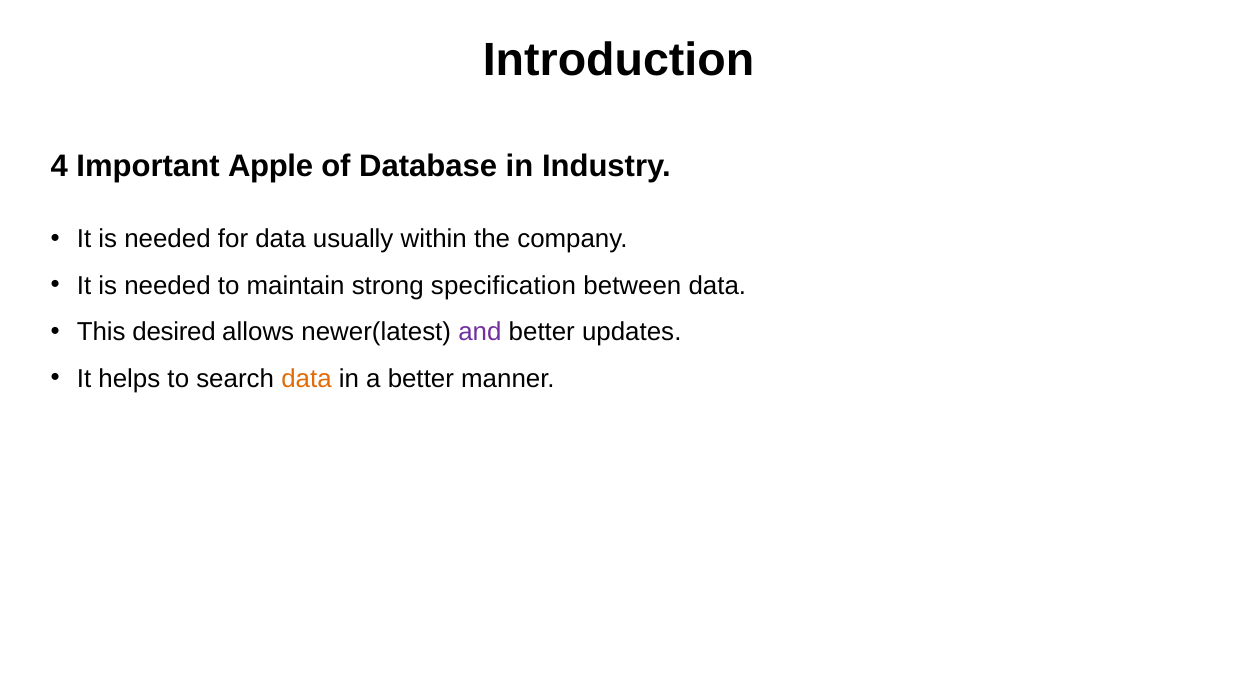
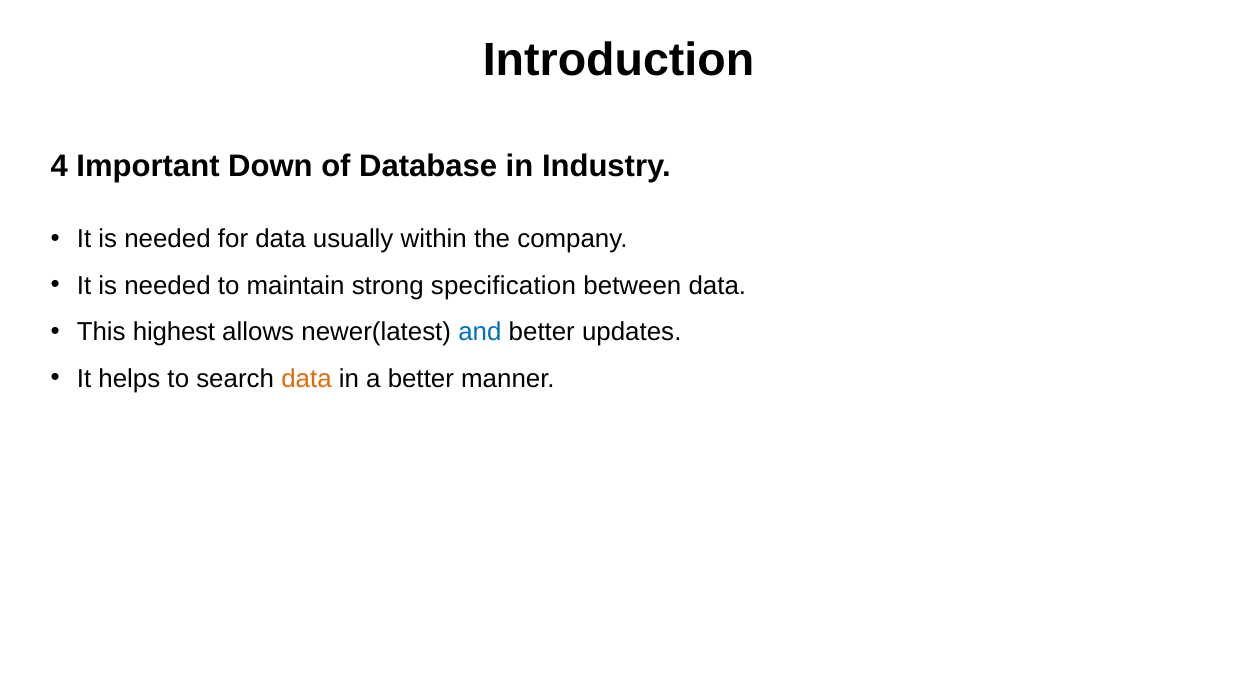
Apple: Apple -> Down
desired: desired -> highest
and colour: purple -> blue
